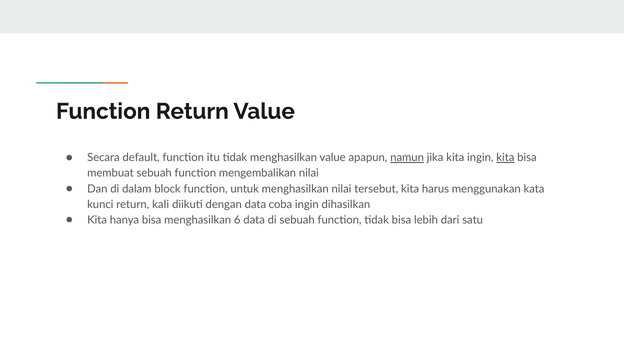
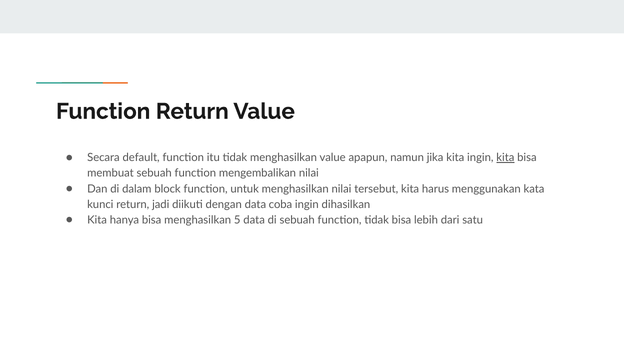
namun underline: present -> none
kali: kali -> jadi
6: 6 -> 5
